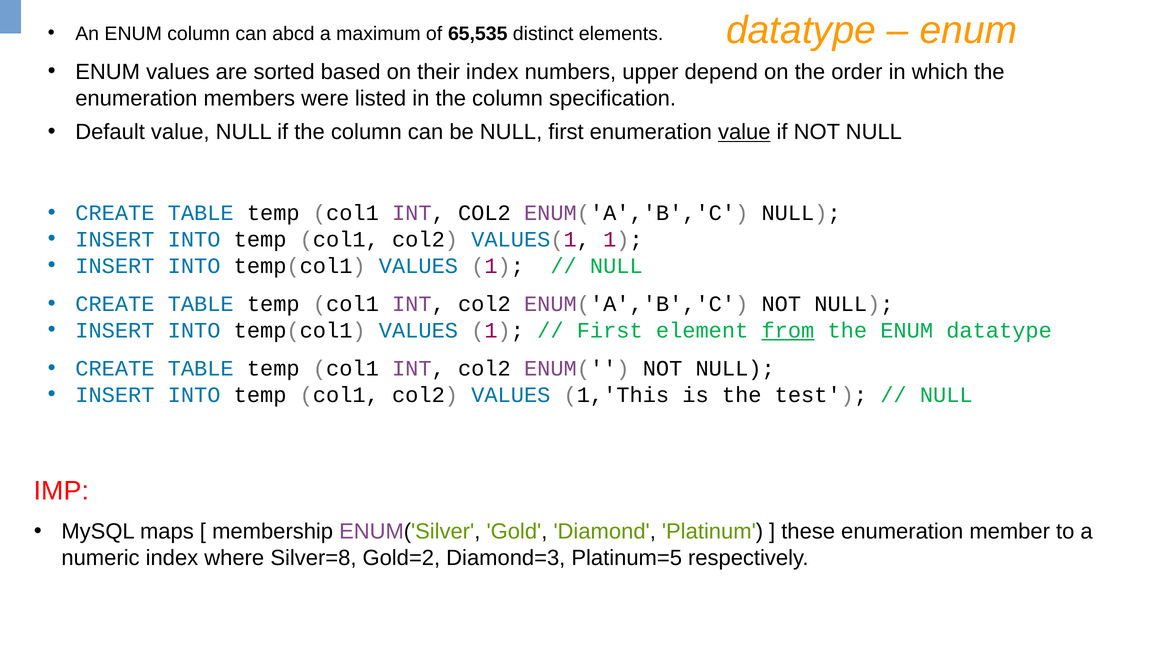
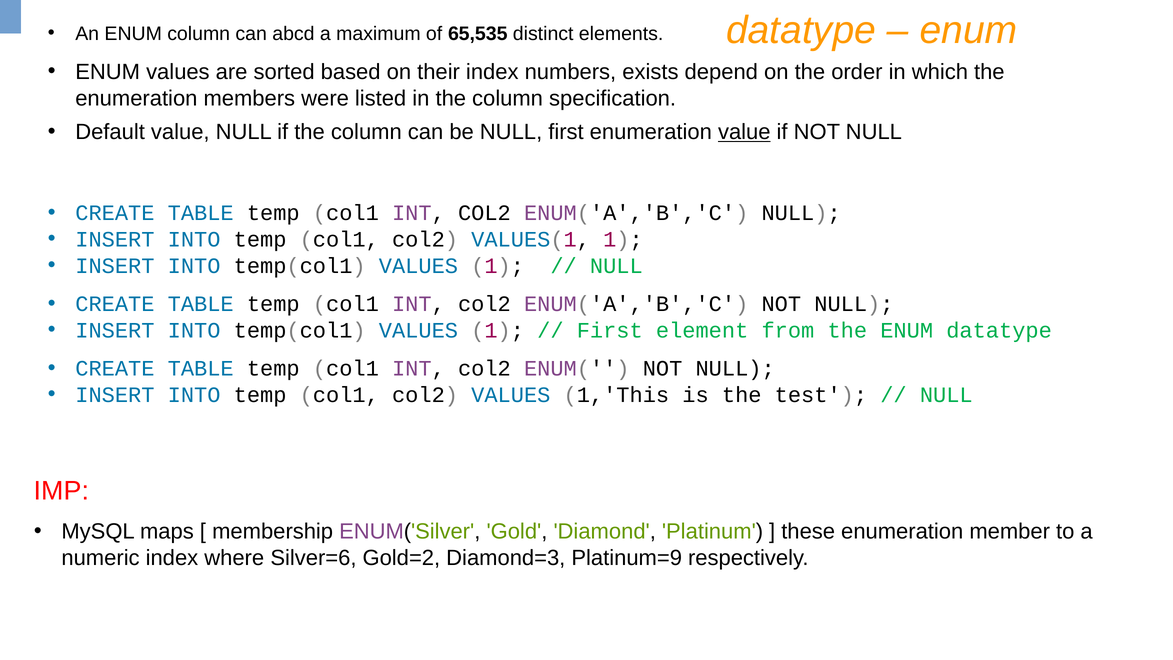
upper: upper -> exists
from underline: present -> none
Silver=8: Silver=8 -> Silver=6
Platinum=5: Platinum=5 -> Platinum=9
